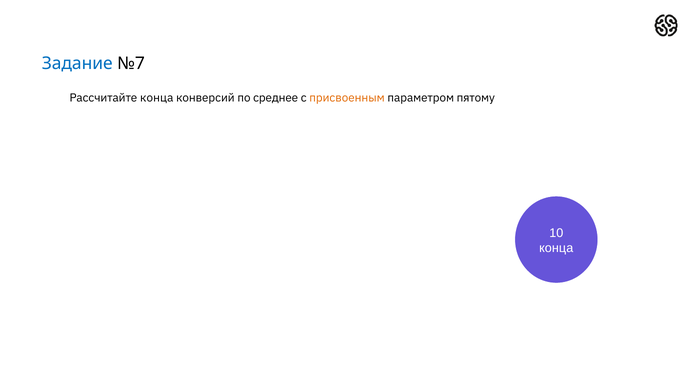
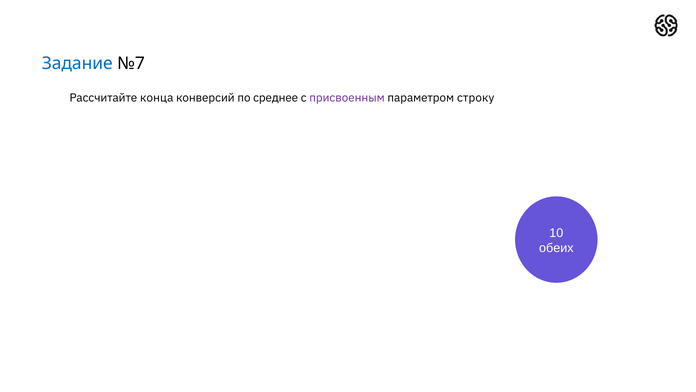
присвоенным colour: orange -> purple
пятому: пятому -> строку
конца at (556, 248): конца -> обеих
